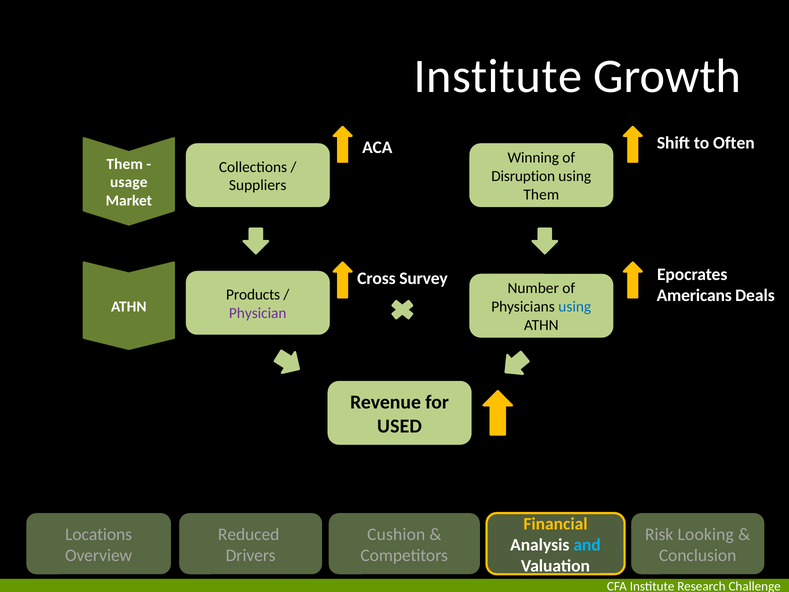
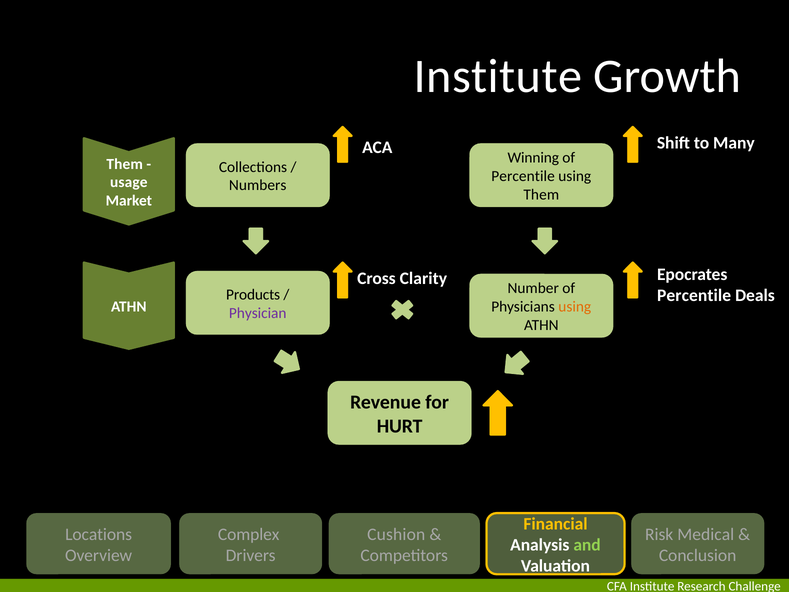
Often: Often -> Many
Disruption at (523, 176): Disruption -> Percentile
Suppliers: Suppliers -> Numbers
Survey: Survey -> Clarity
Americans at (694, 295): Americans -> Percentile
using at (575, 307) colour: blue -> orange
USED: USED -> HURT
Reduced: Reduced -> Complex
Looking: Looking -> Medical
and colour: light blue -> light green
